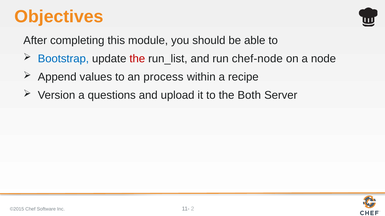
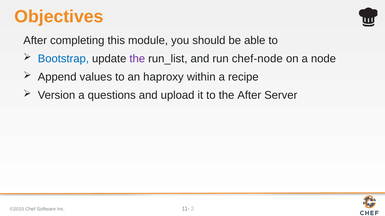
the at (137, 59) colour: red -> purple
process: process -> haproxy
the Both: Both -> After
